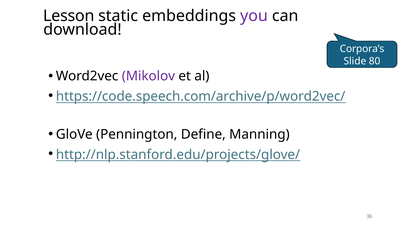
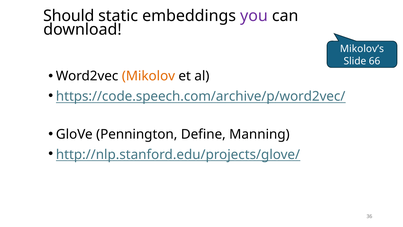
Lesson: Lesson -> Should
Corpora’s: Corpora’s -> Mikolov’s
80: 80 -> 66
Mikolov colour: purple -> orange
